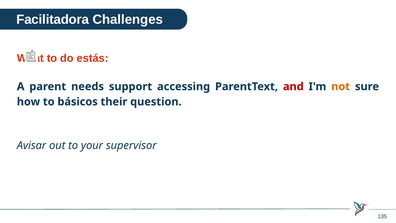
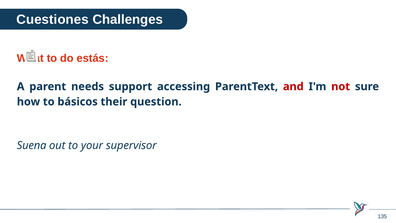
Facilitadora: Facilitadora -> Cuestiones
not colour: orange -> red
Avisar: Avisar -> Suena
